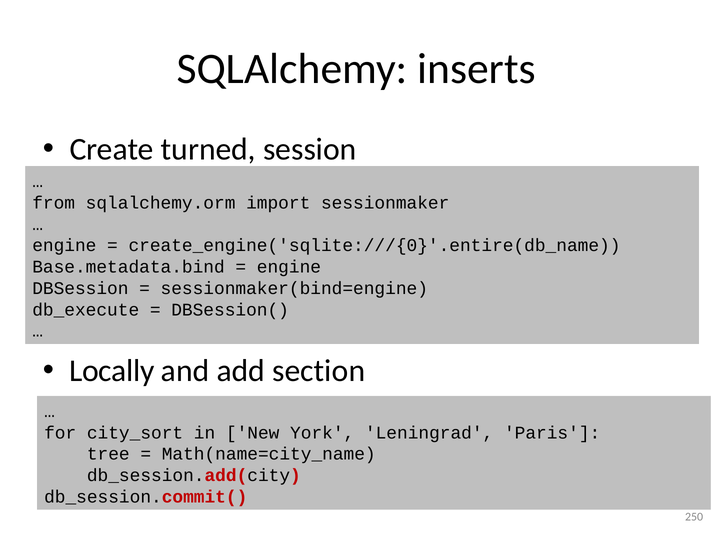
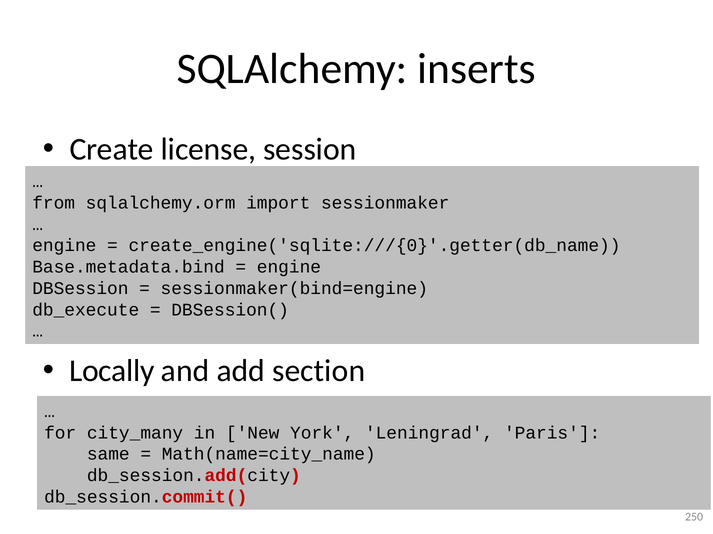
turned: turned -> license
create_engine('sqlite:///{0}'.entire(db_name: create_engine('sqlite:///{0}'.entire(db_name -> create_engine('sqlite:///{0}'.getter(db_name
city_sort: city_sort -> city_many
tree: tree -> same
